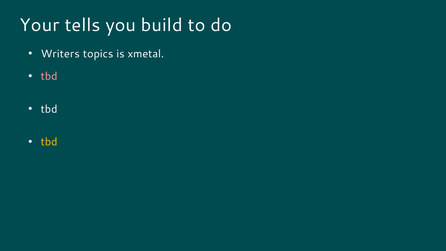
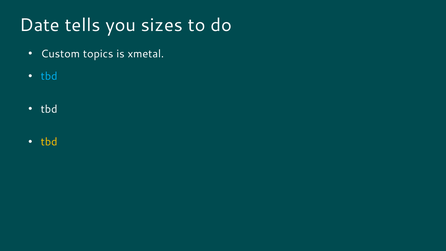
Your: Your -> Date
build: build -> sizes
Writers: Writers -> Custom
tbd at (49, 76) colour: pink -> light blue
